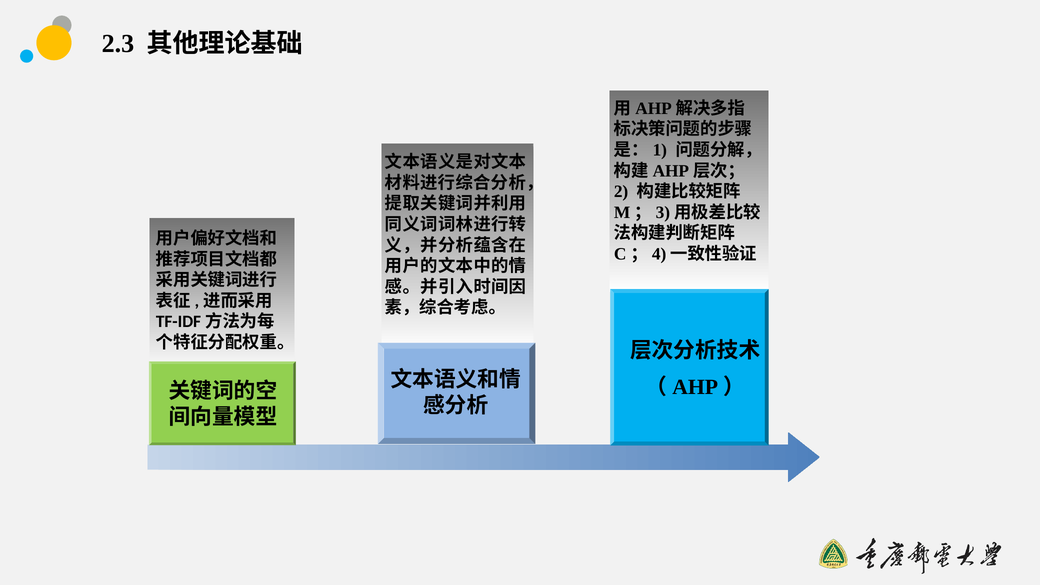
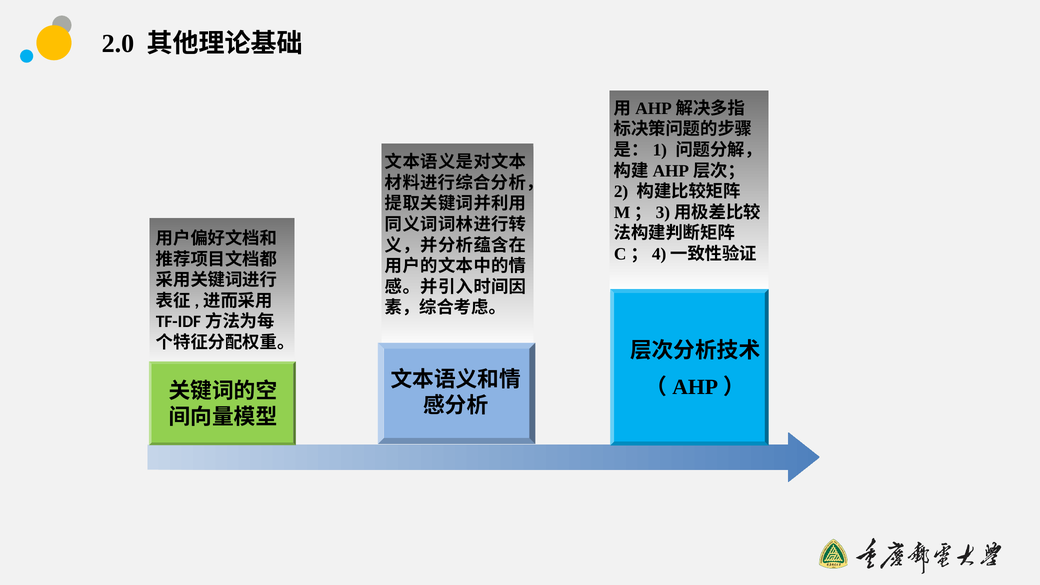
2.3: 2.3 -> 2.0
